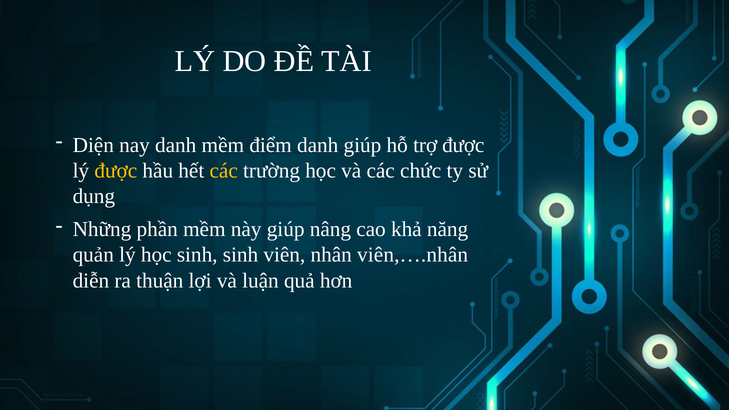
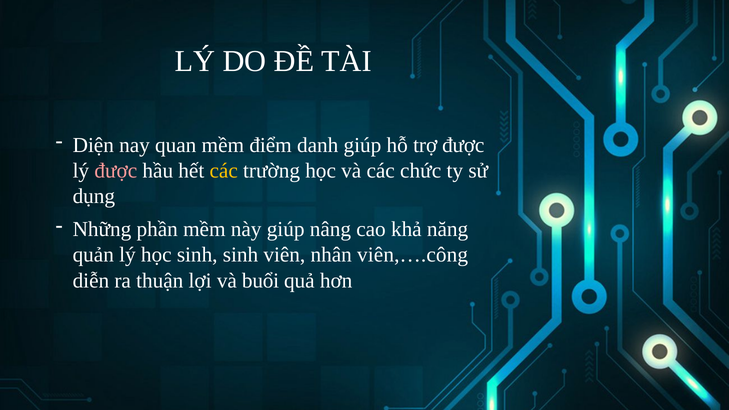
nay danh: danh -> quan
được at (116, 171) colour: yellow -> pink
viên,….nhân: viên,….nhân -> viên,….công
luận: luận -> buổi
